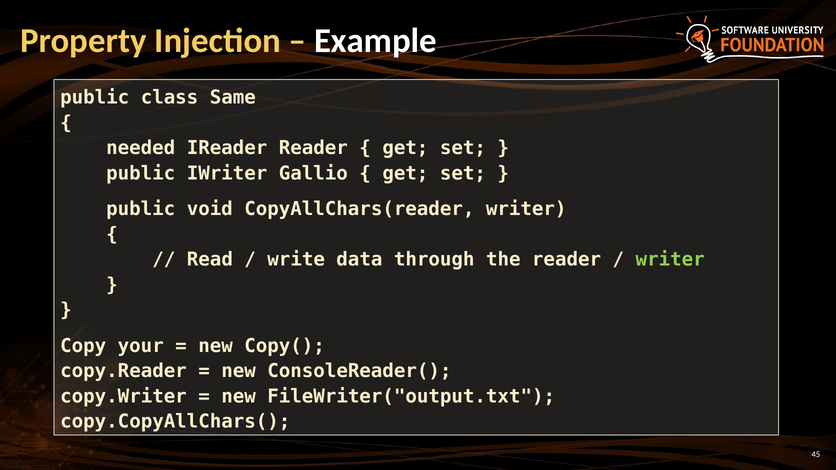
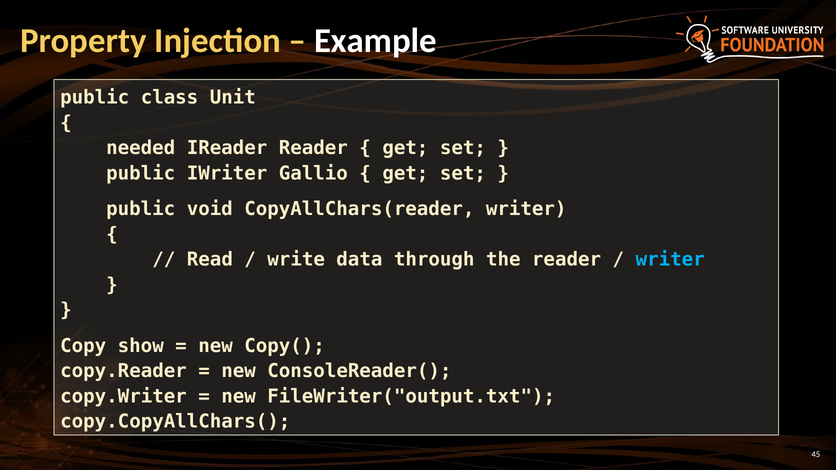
Same: Same -> Unit
writer at (670, 260) colour: light green -> light blue
your: your -> show
